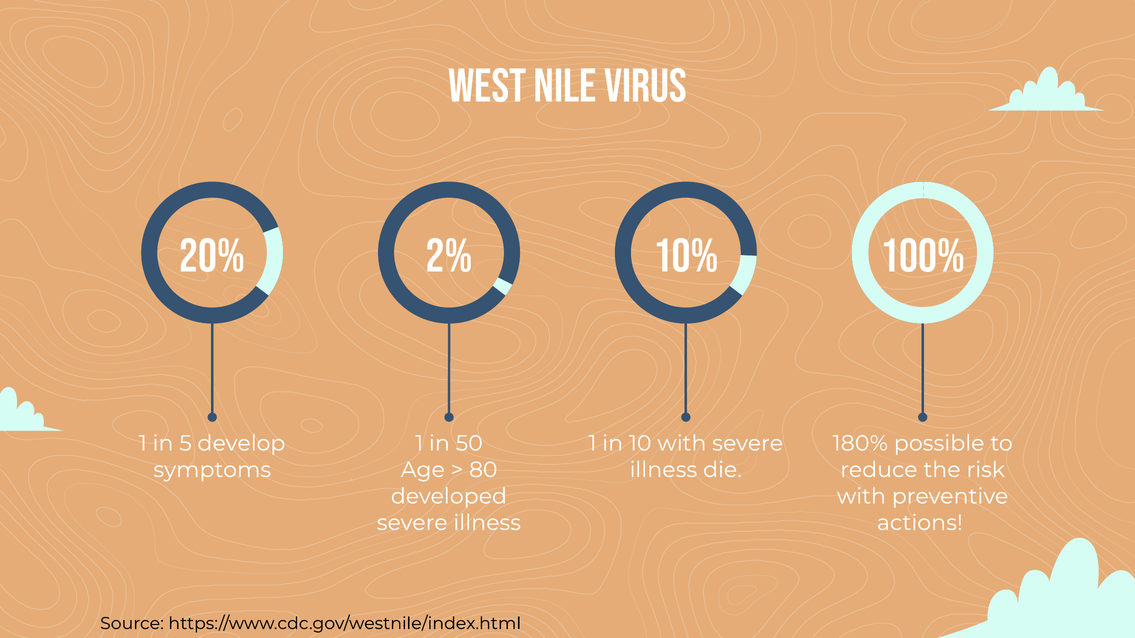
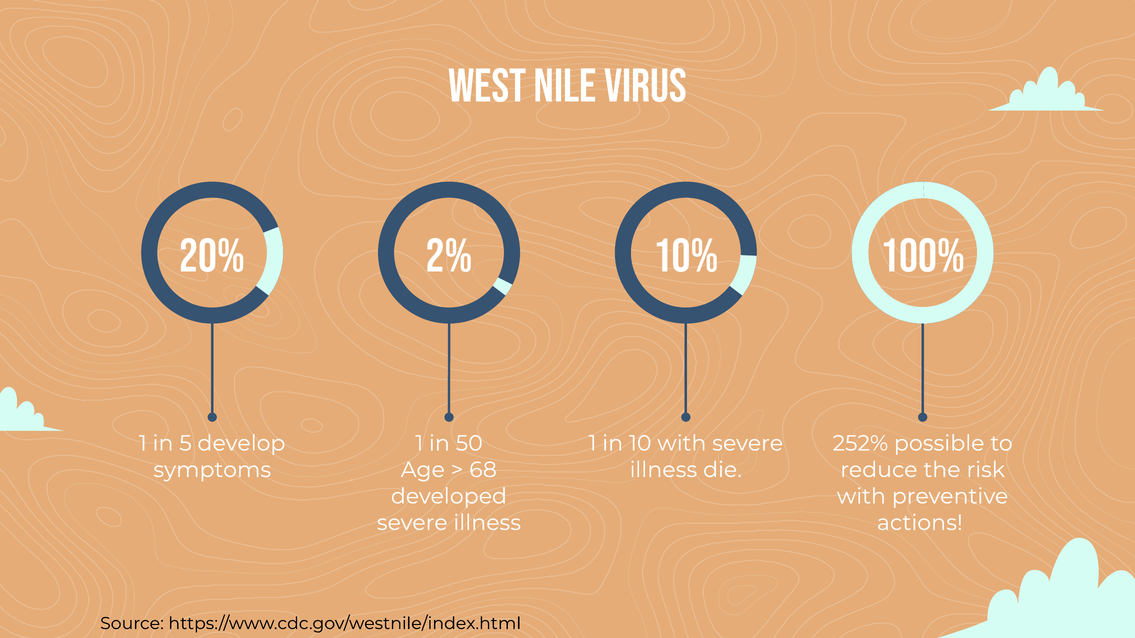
180%: 180% -> 252%
80: 80 -> 68
